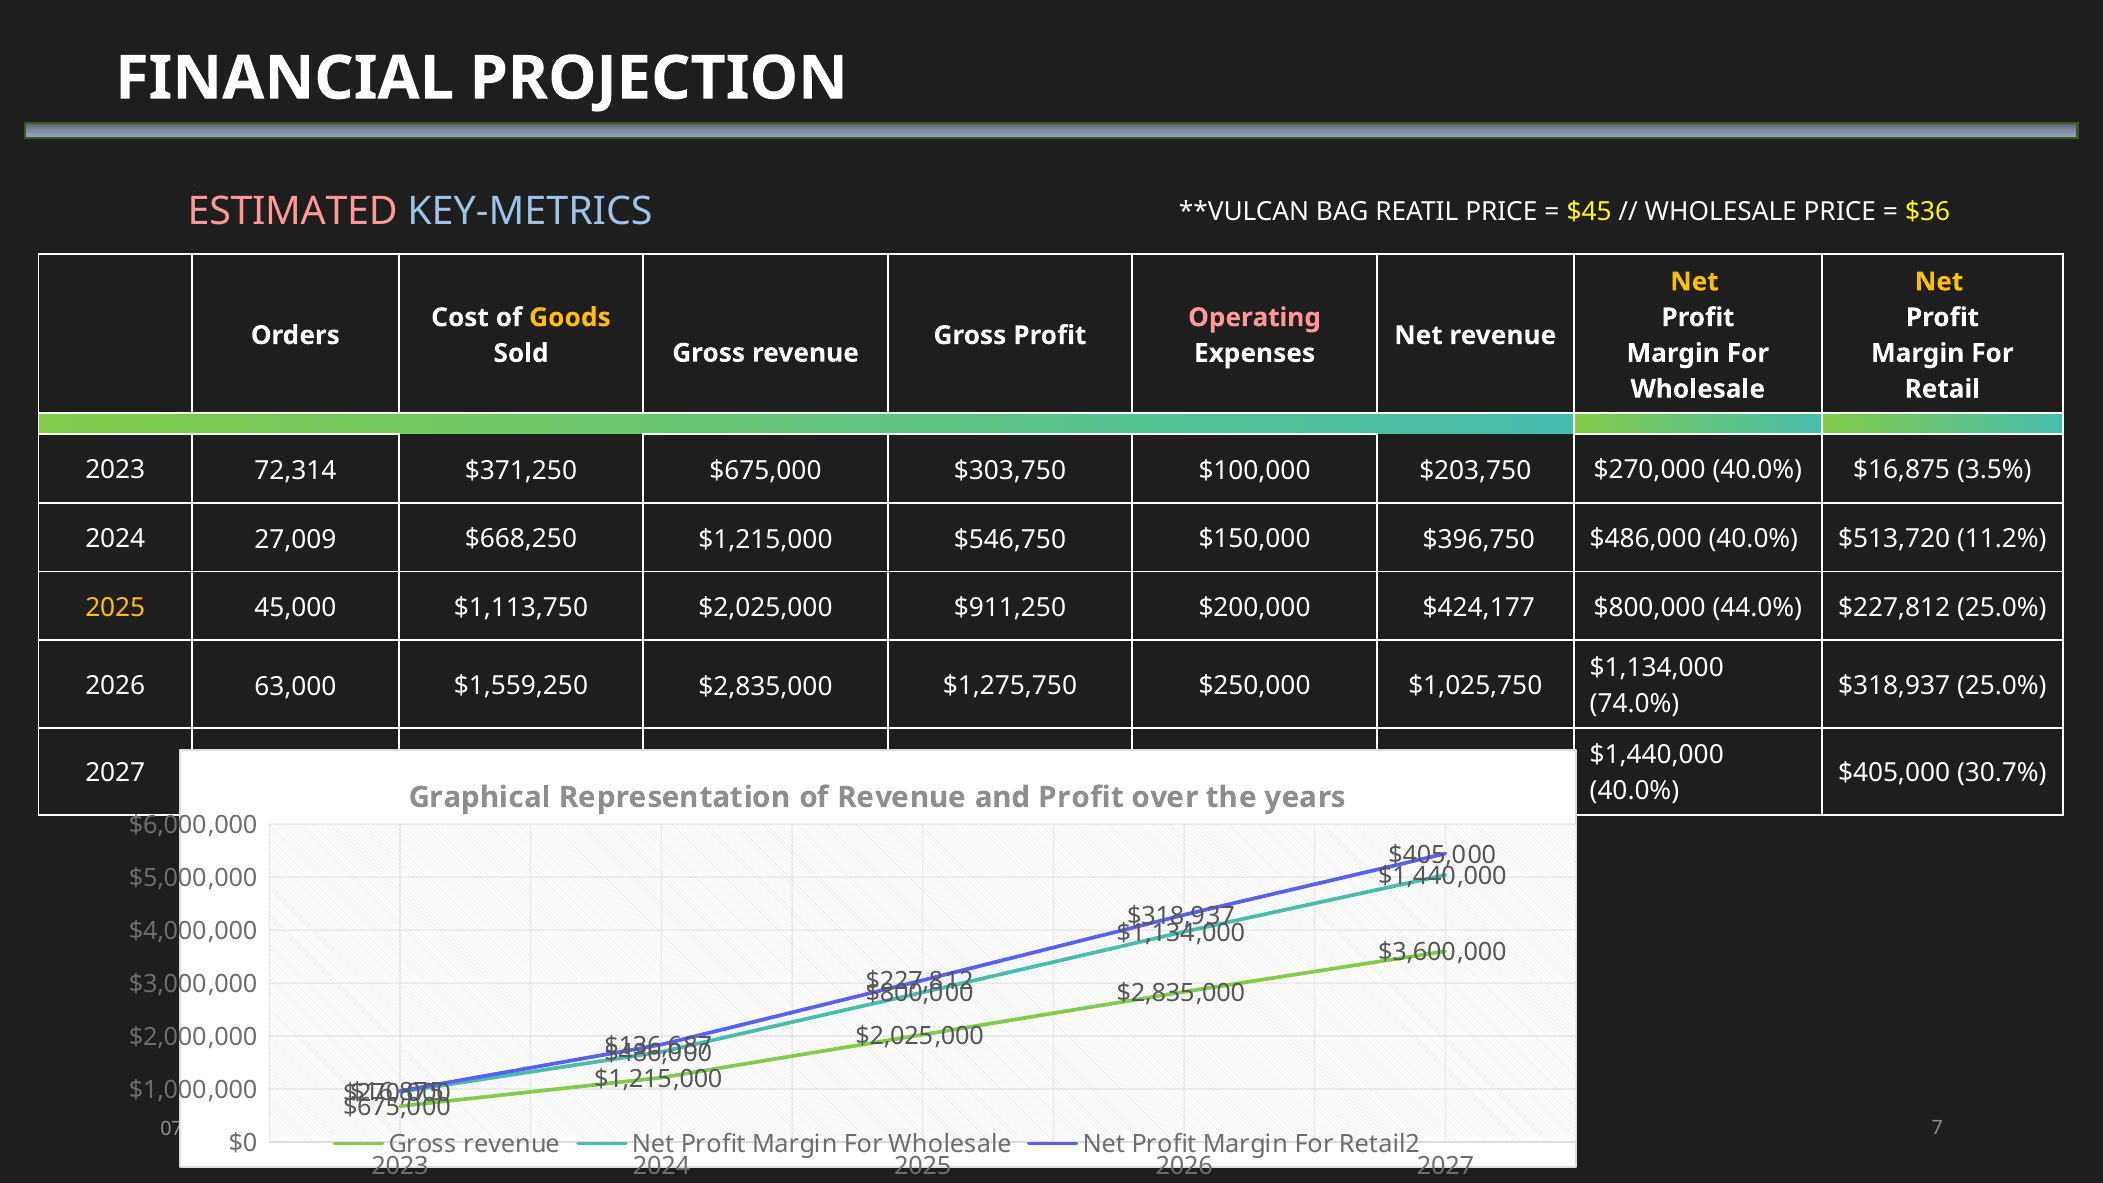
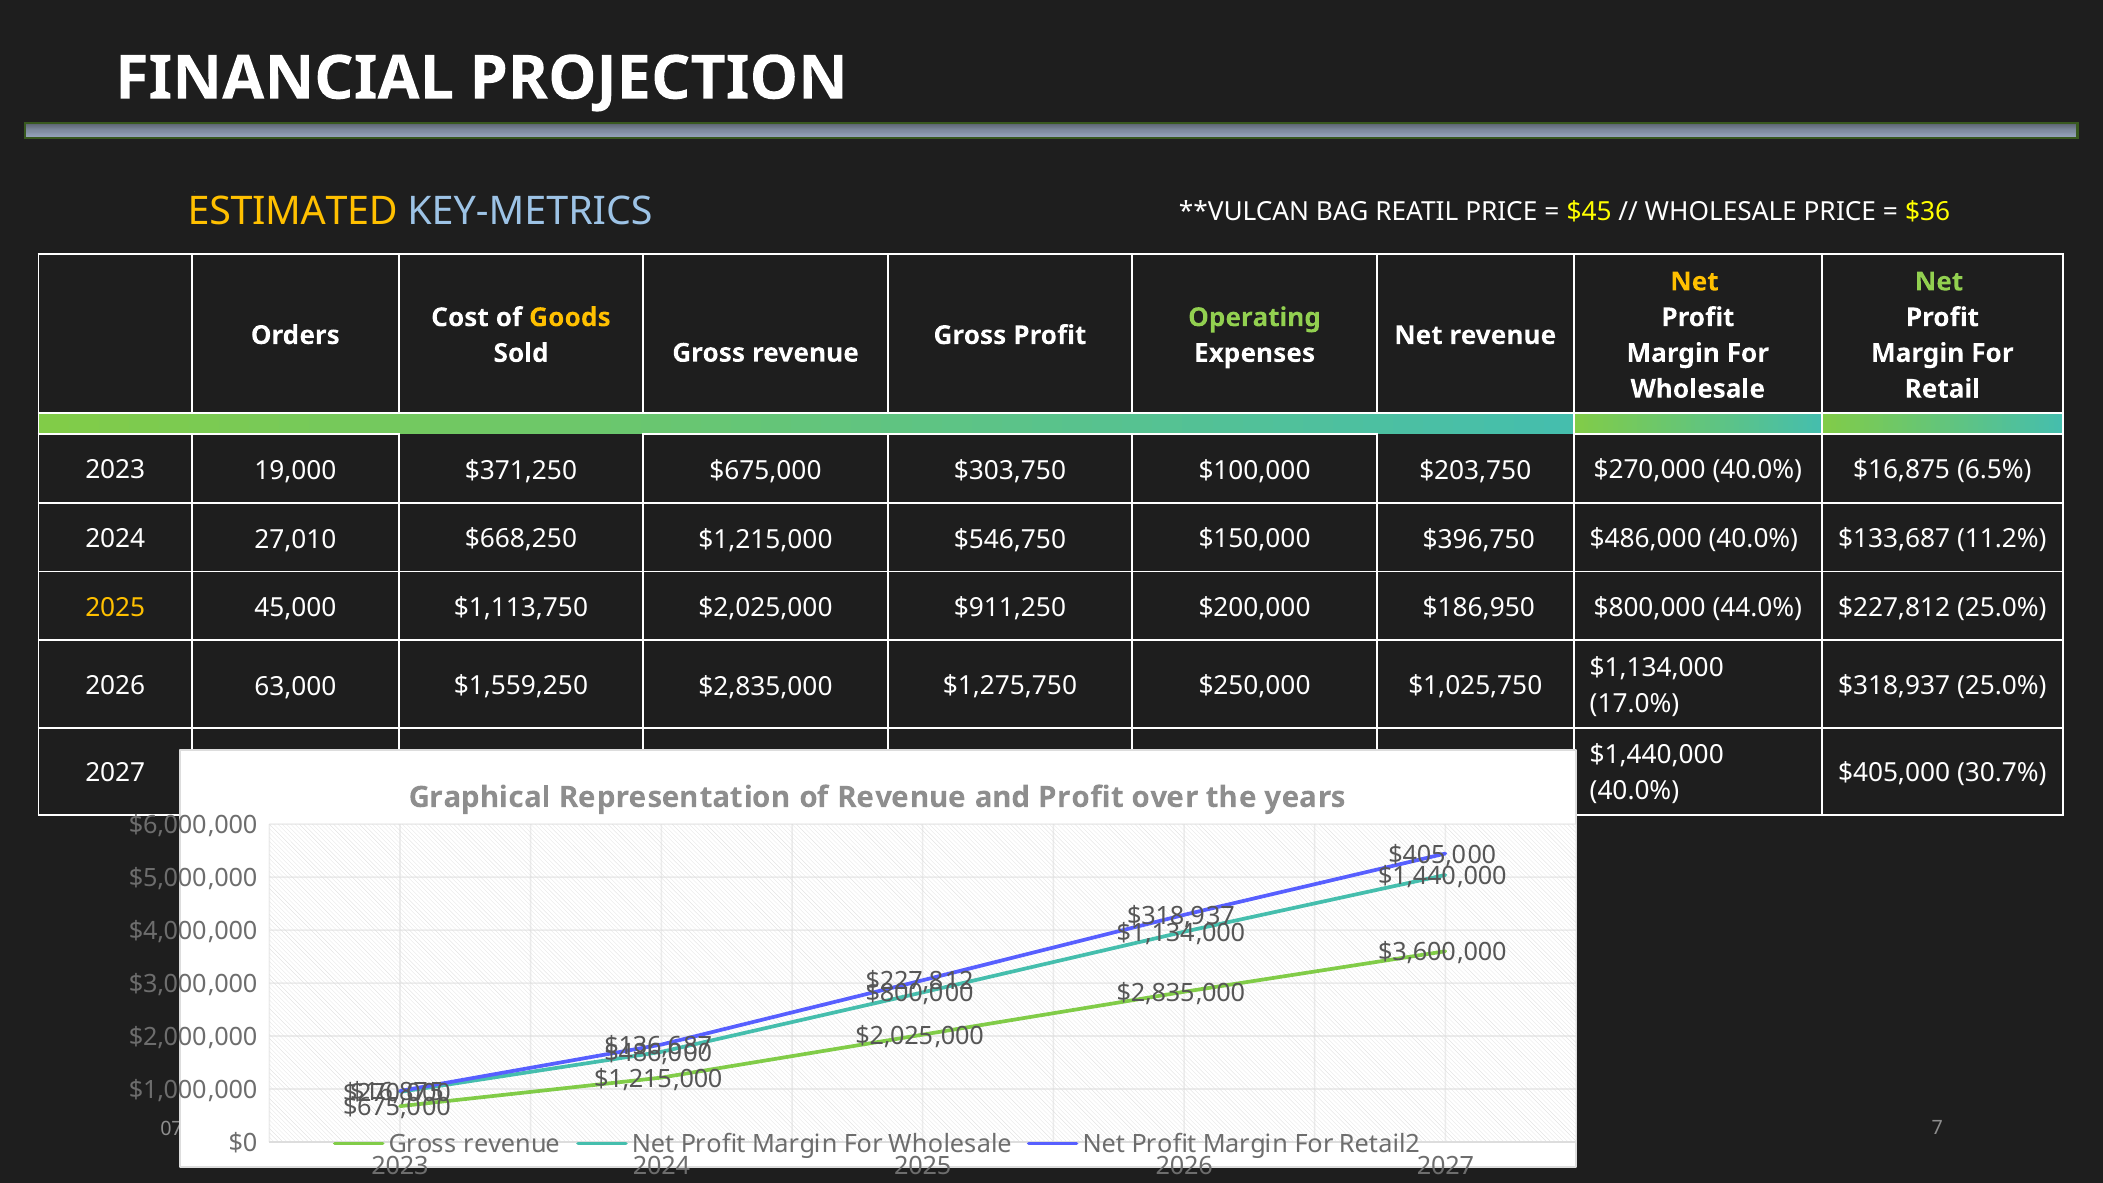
ESTIMATED colour: pink -> yellow
Net at (1939, 282) colour: yellow -> light green
Operating colour: pink -> light green
72,314: 72,314 -> 19,000
3.5%: 3.5% -> 6.5%
27,009: 27,009 -> 27,010
$513,720: $513,720 -> $133,687
$424,177: $424,177 -> $186,950
74.0%: 74.0% -> 17.0%
